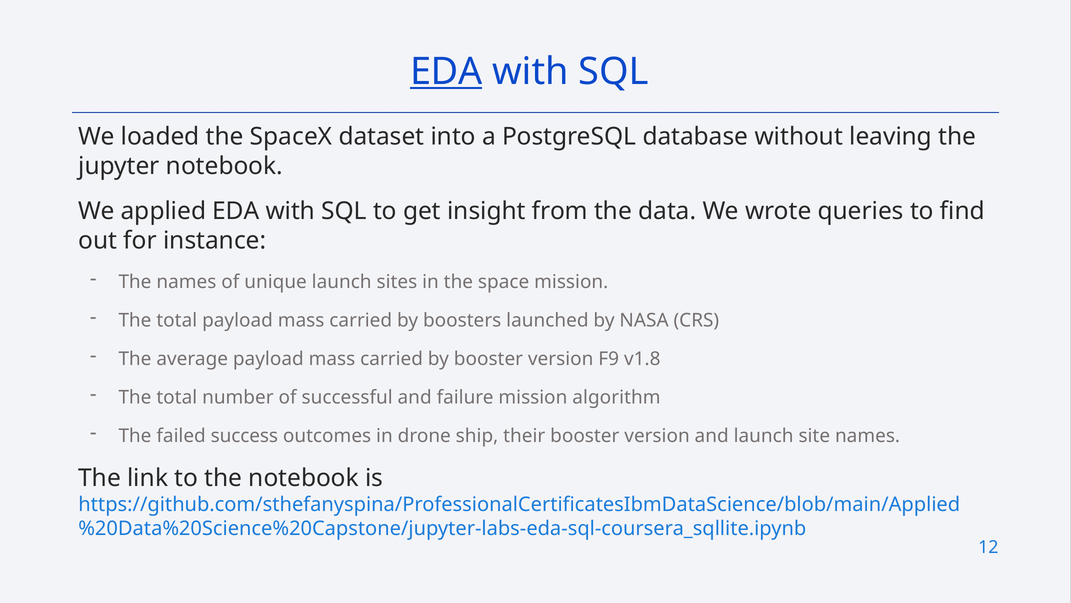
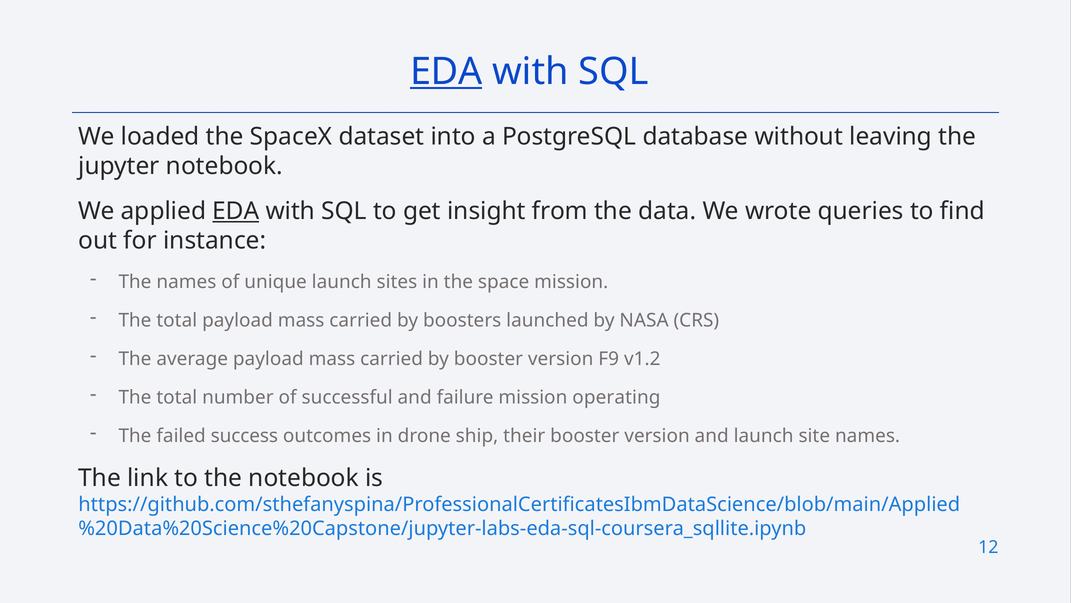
EDA at (236, 211) underline: none -> present
v1.8: v1.8 -> v1.2
algorithm: algorithm -> operating
